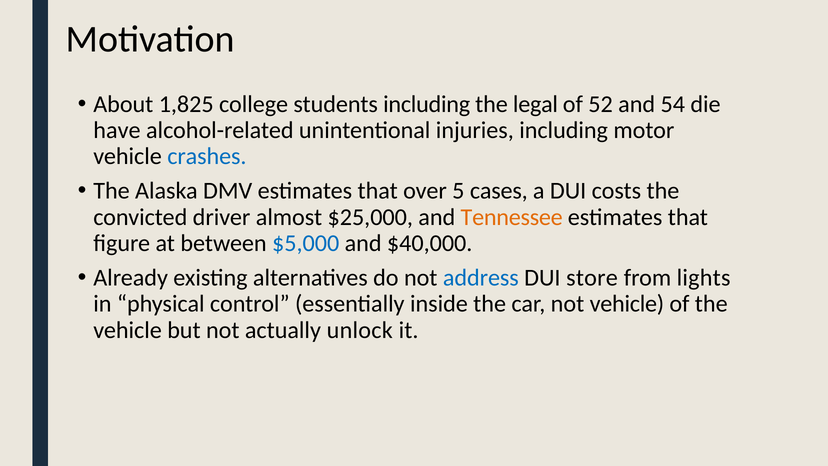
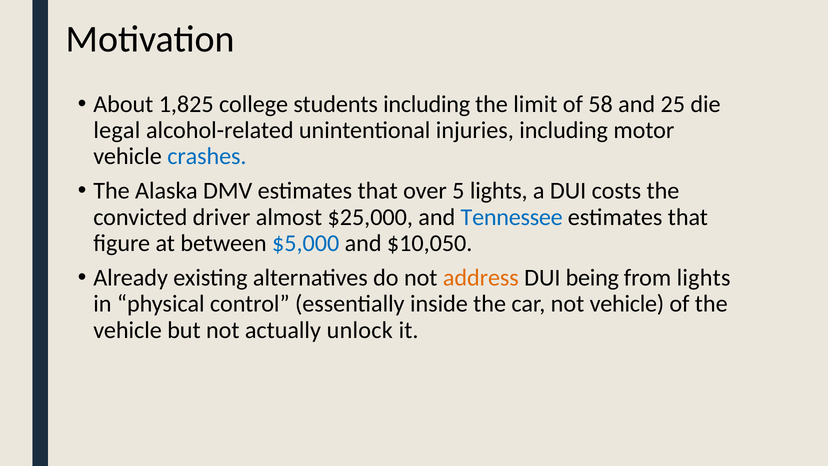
legal: legal -> limit
52: 52 -> 58
54: 54 -> 25
have: have -> legal
5 cases: cases -> lights
Tennessee colour: orange -> blue
$40,000: $40,000 -> $10,050
address colour: blue -> orange
store: store -> being
